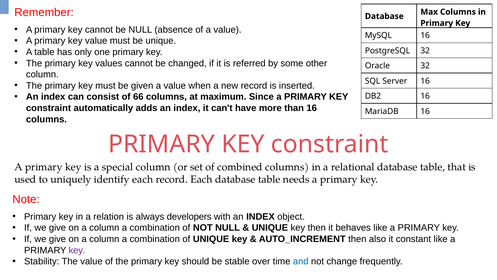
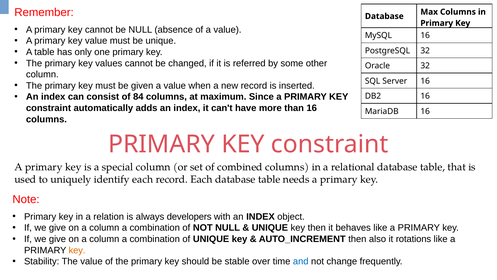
66: 66 -> 84
constant: constant -> rotations
key at (77, 250) colour: purple -> orange
